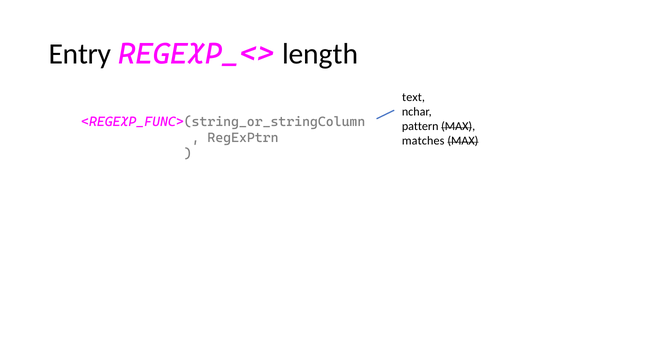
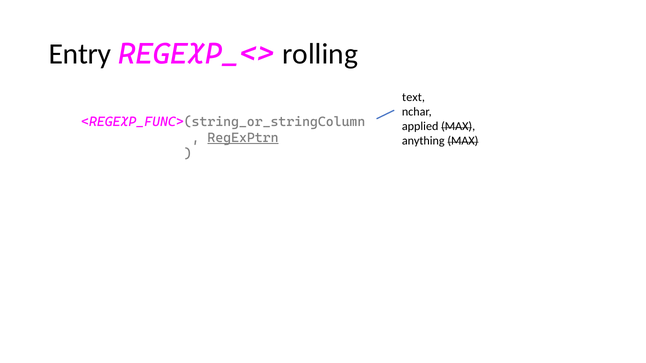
length: length -> rolling
pattern: pattern -> applied
RegExPtrn underline: none -> present
matches: matches -> anything
